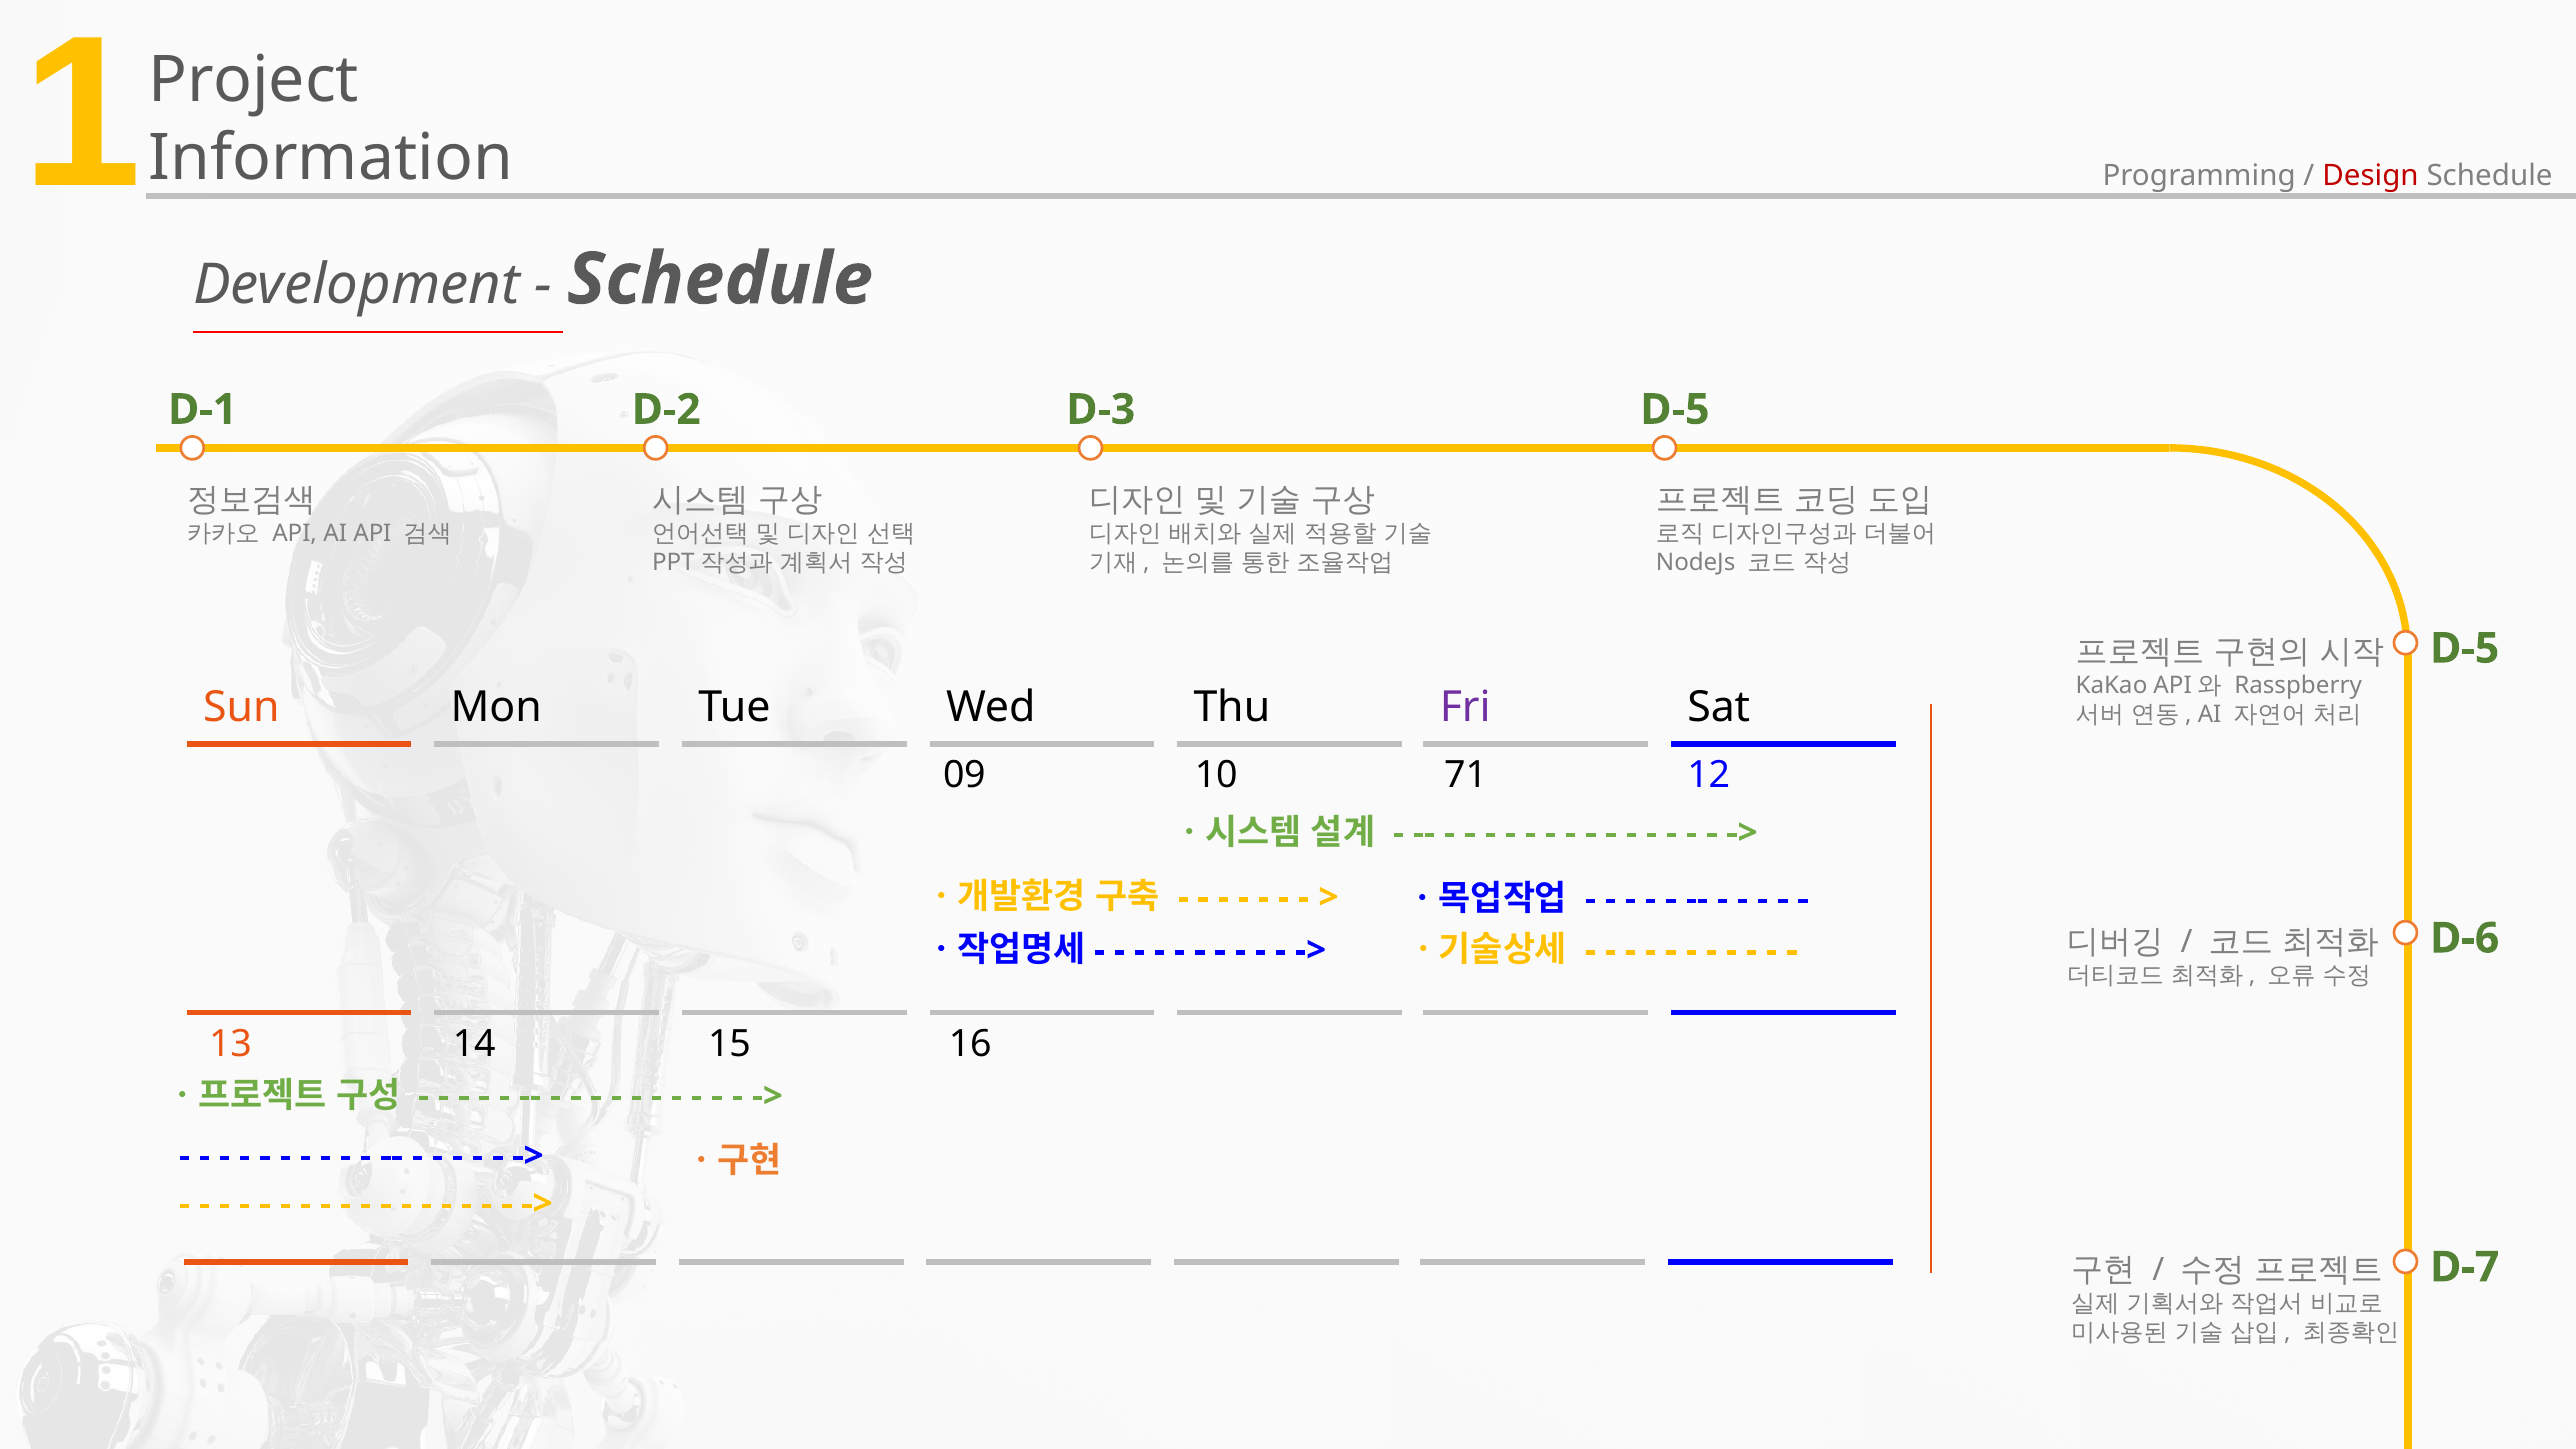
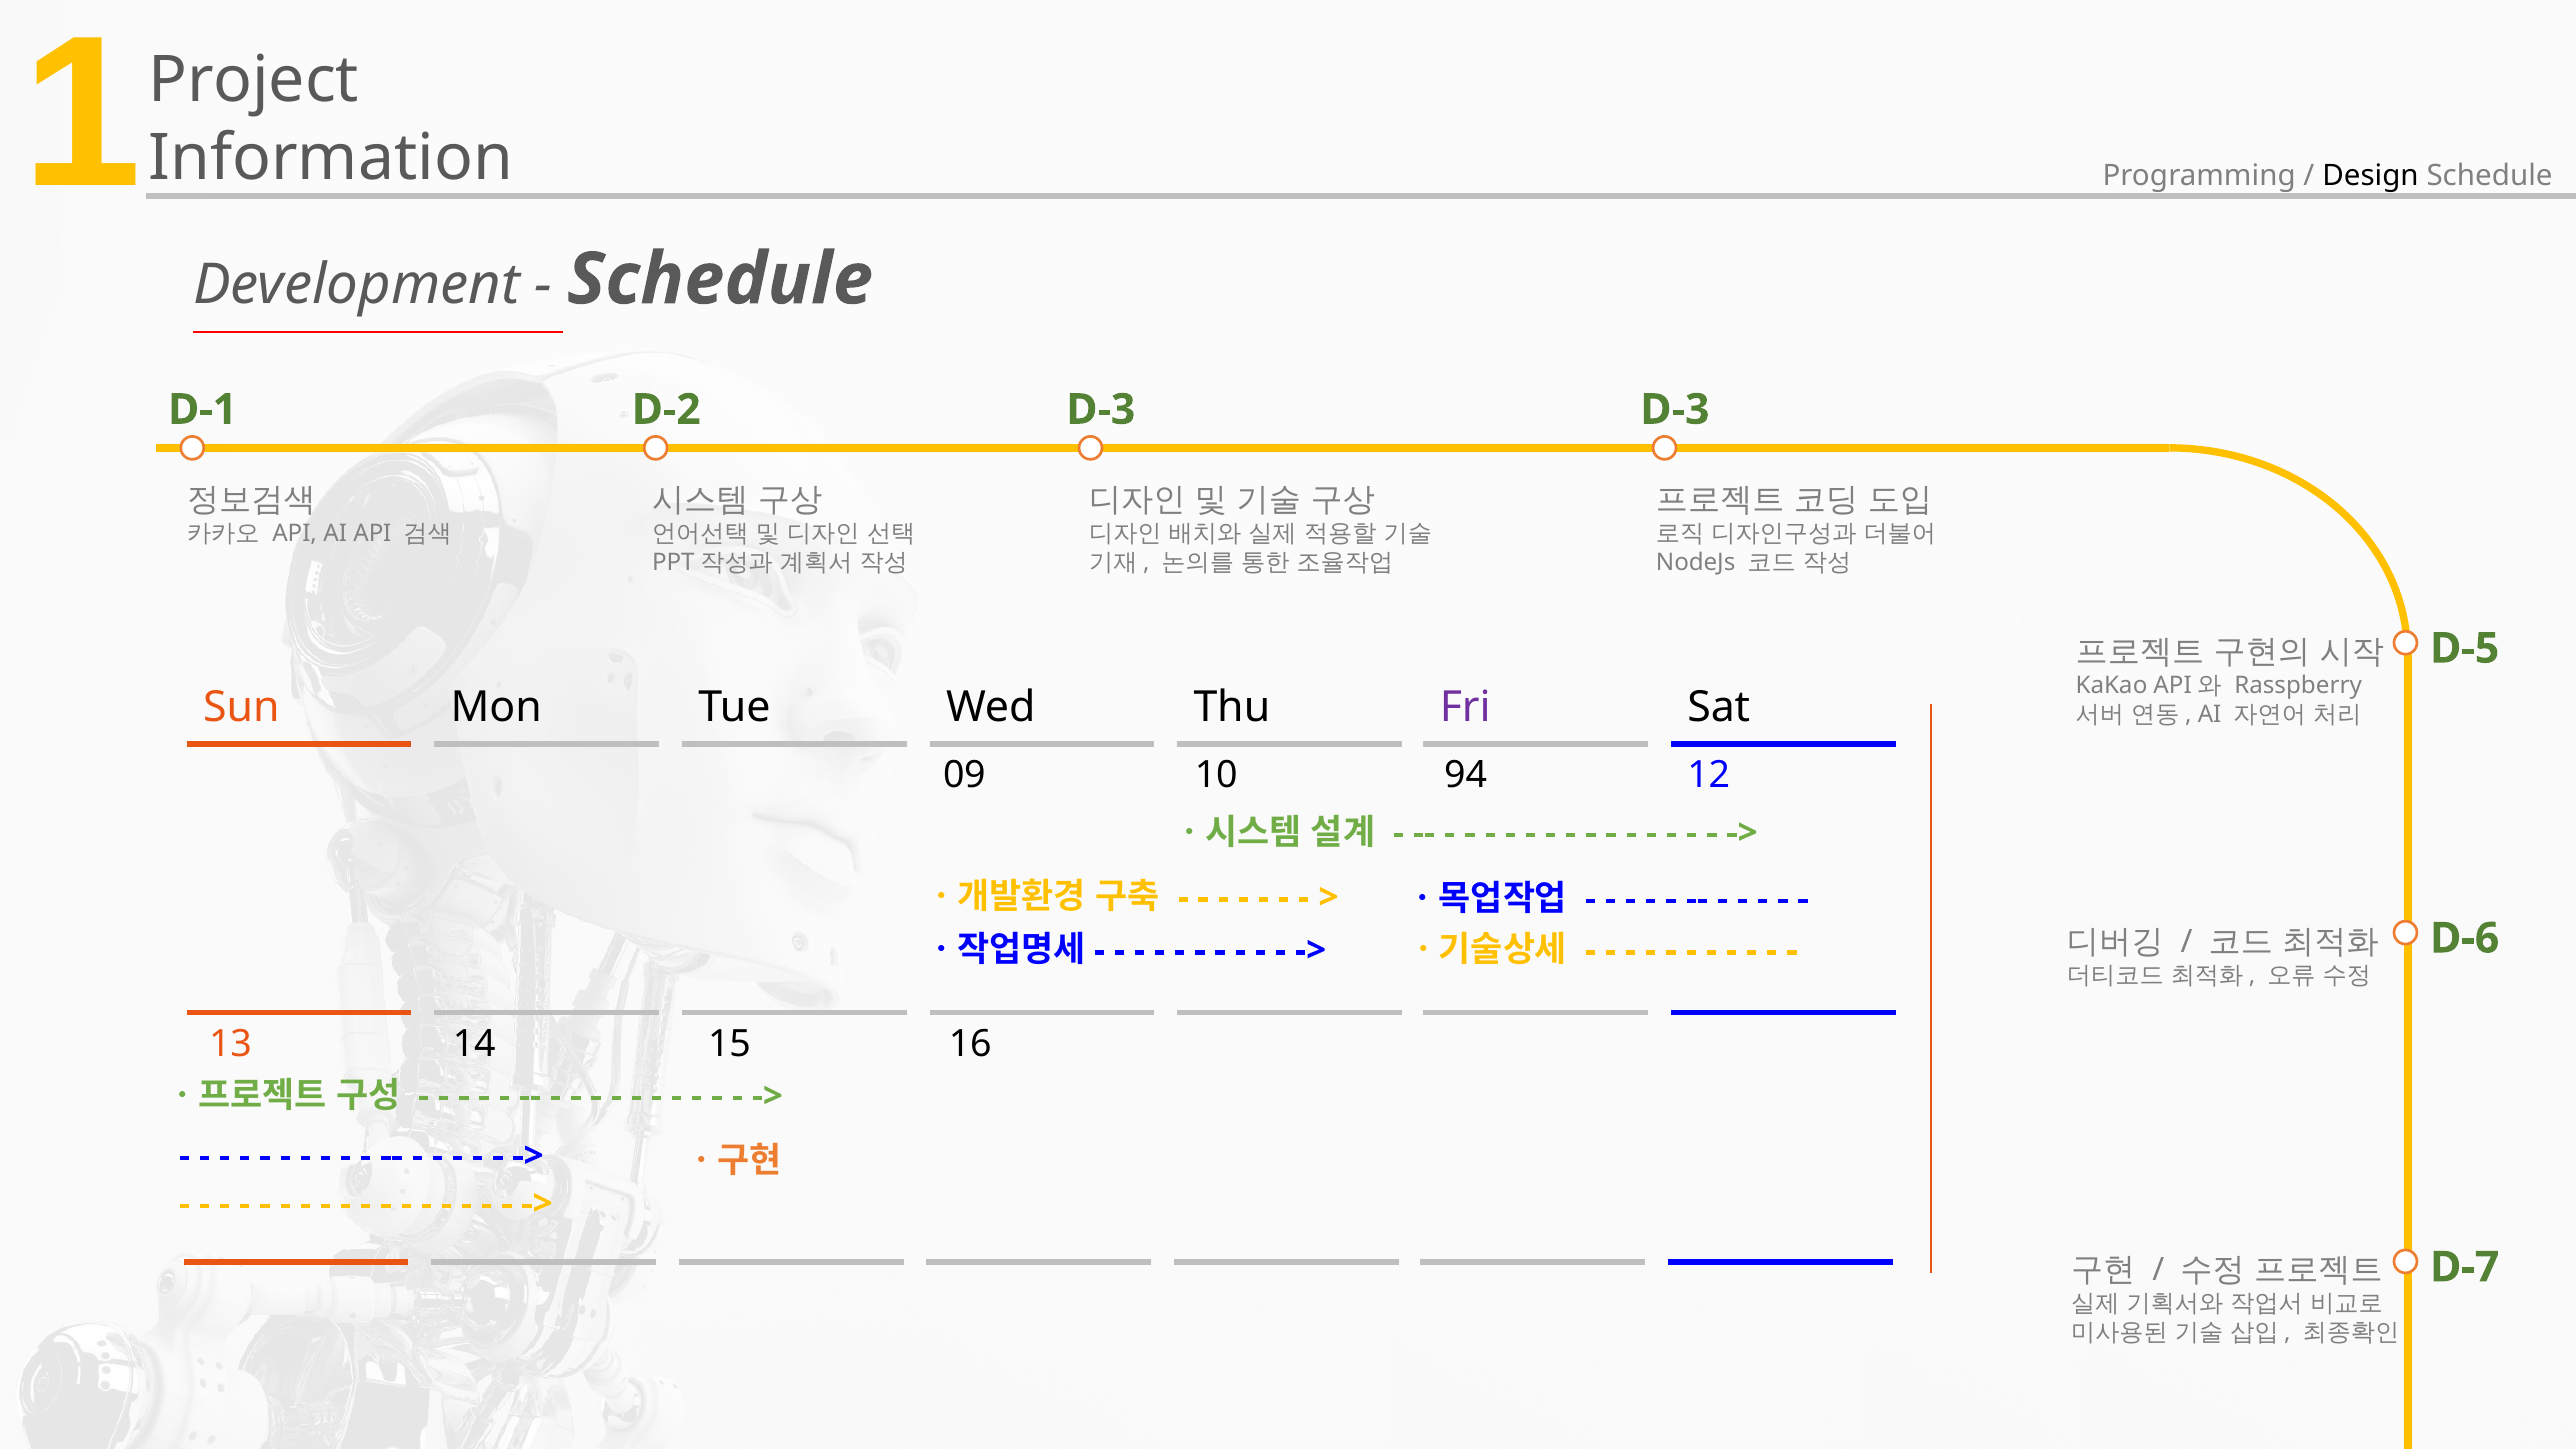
Design colour: red -> black
D-3 D-5: D-5 -> D-3
71: 71 -> 94
